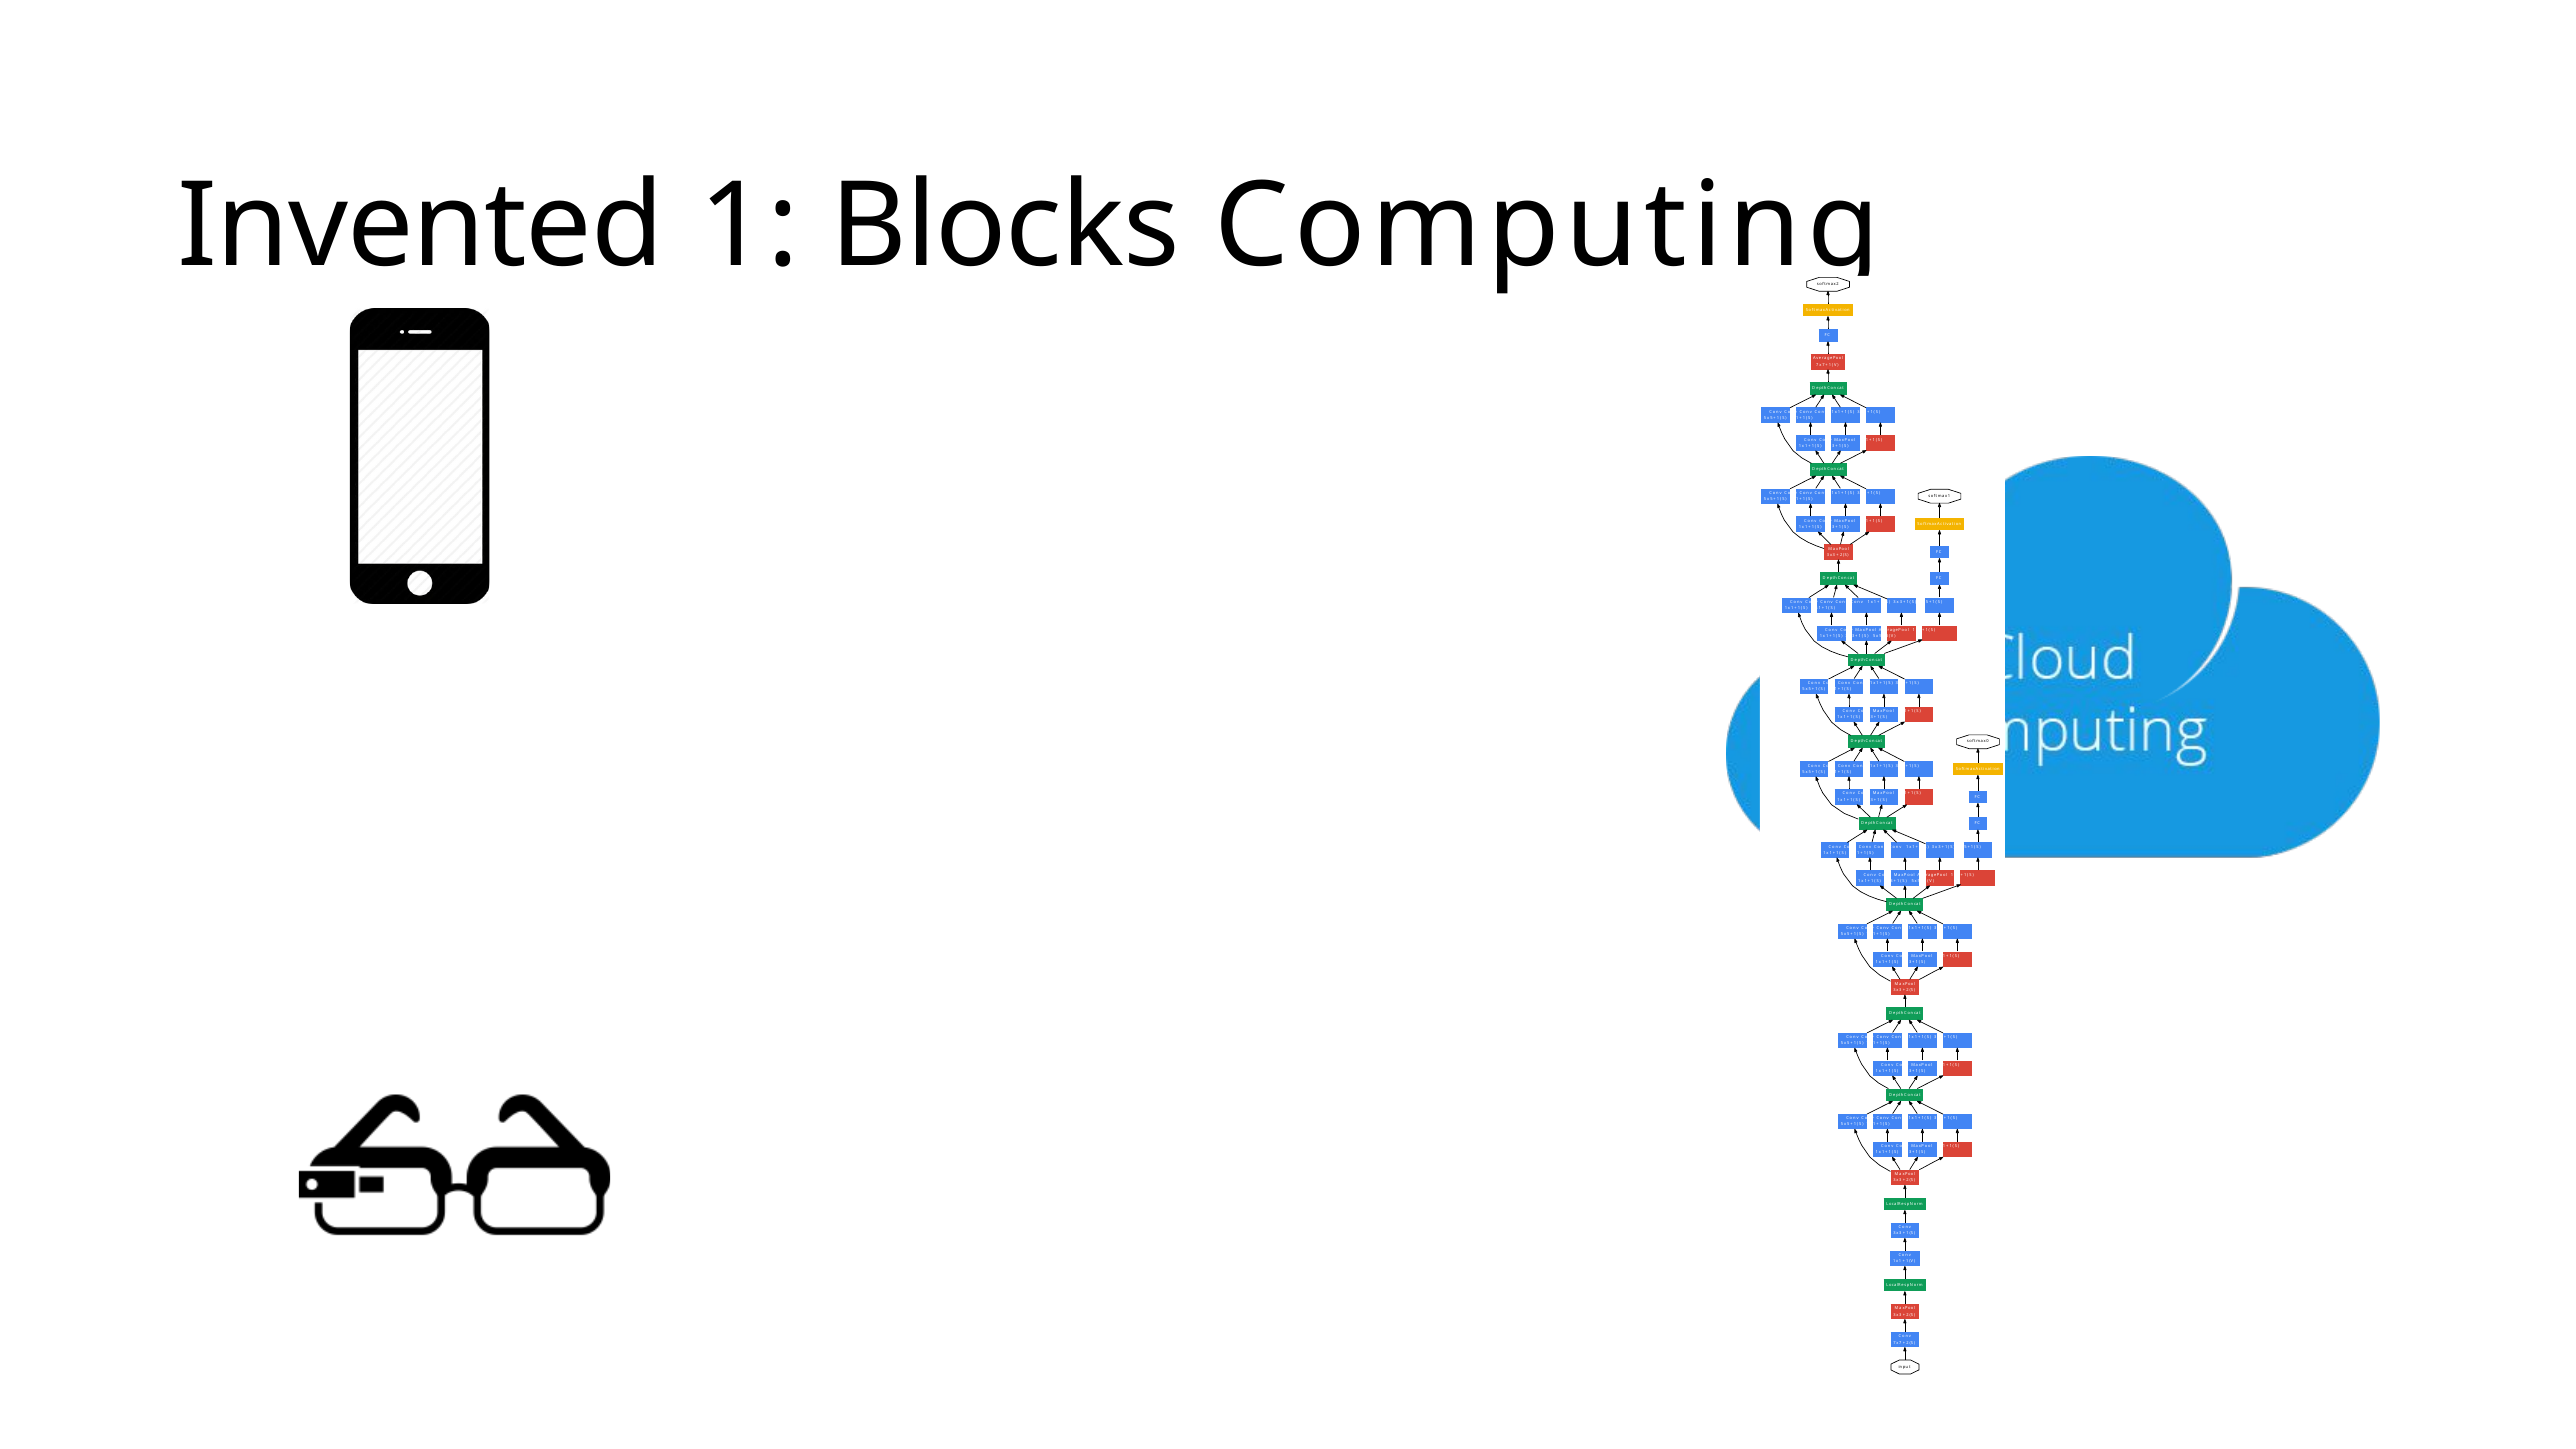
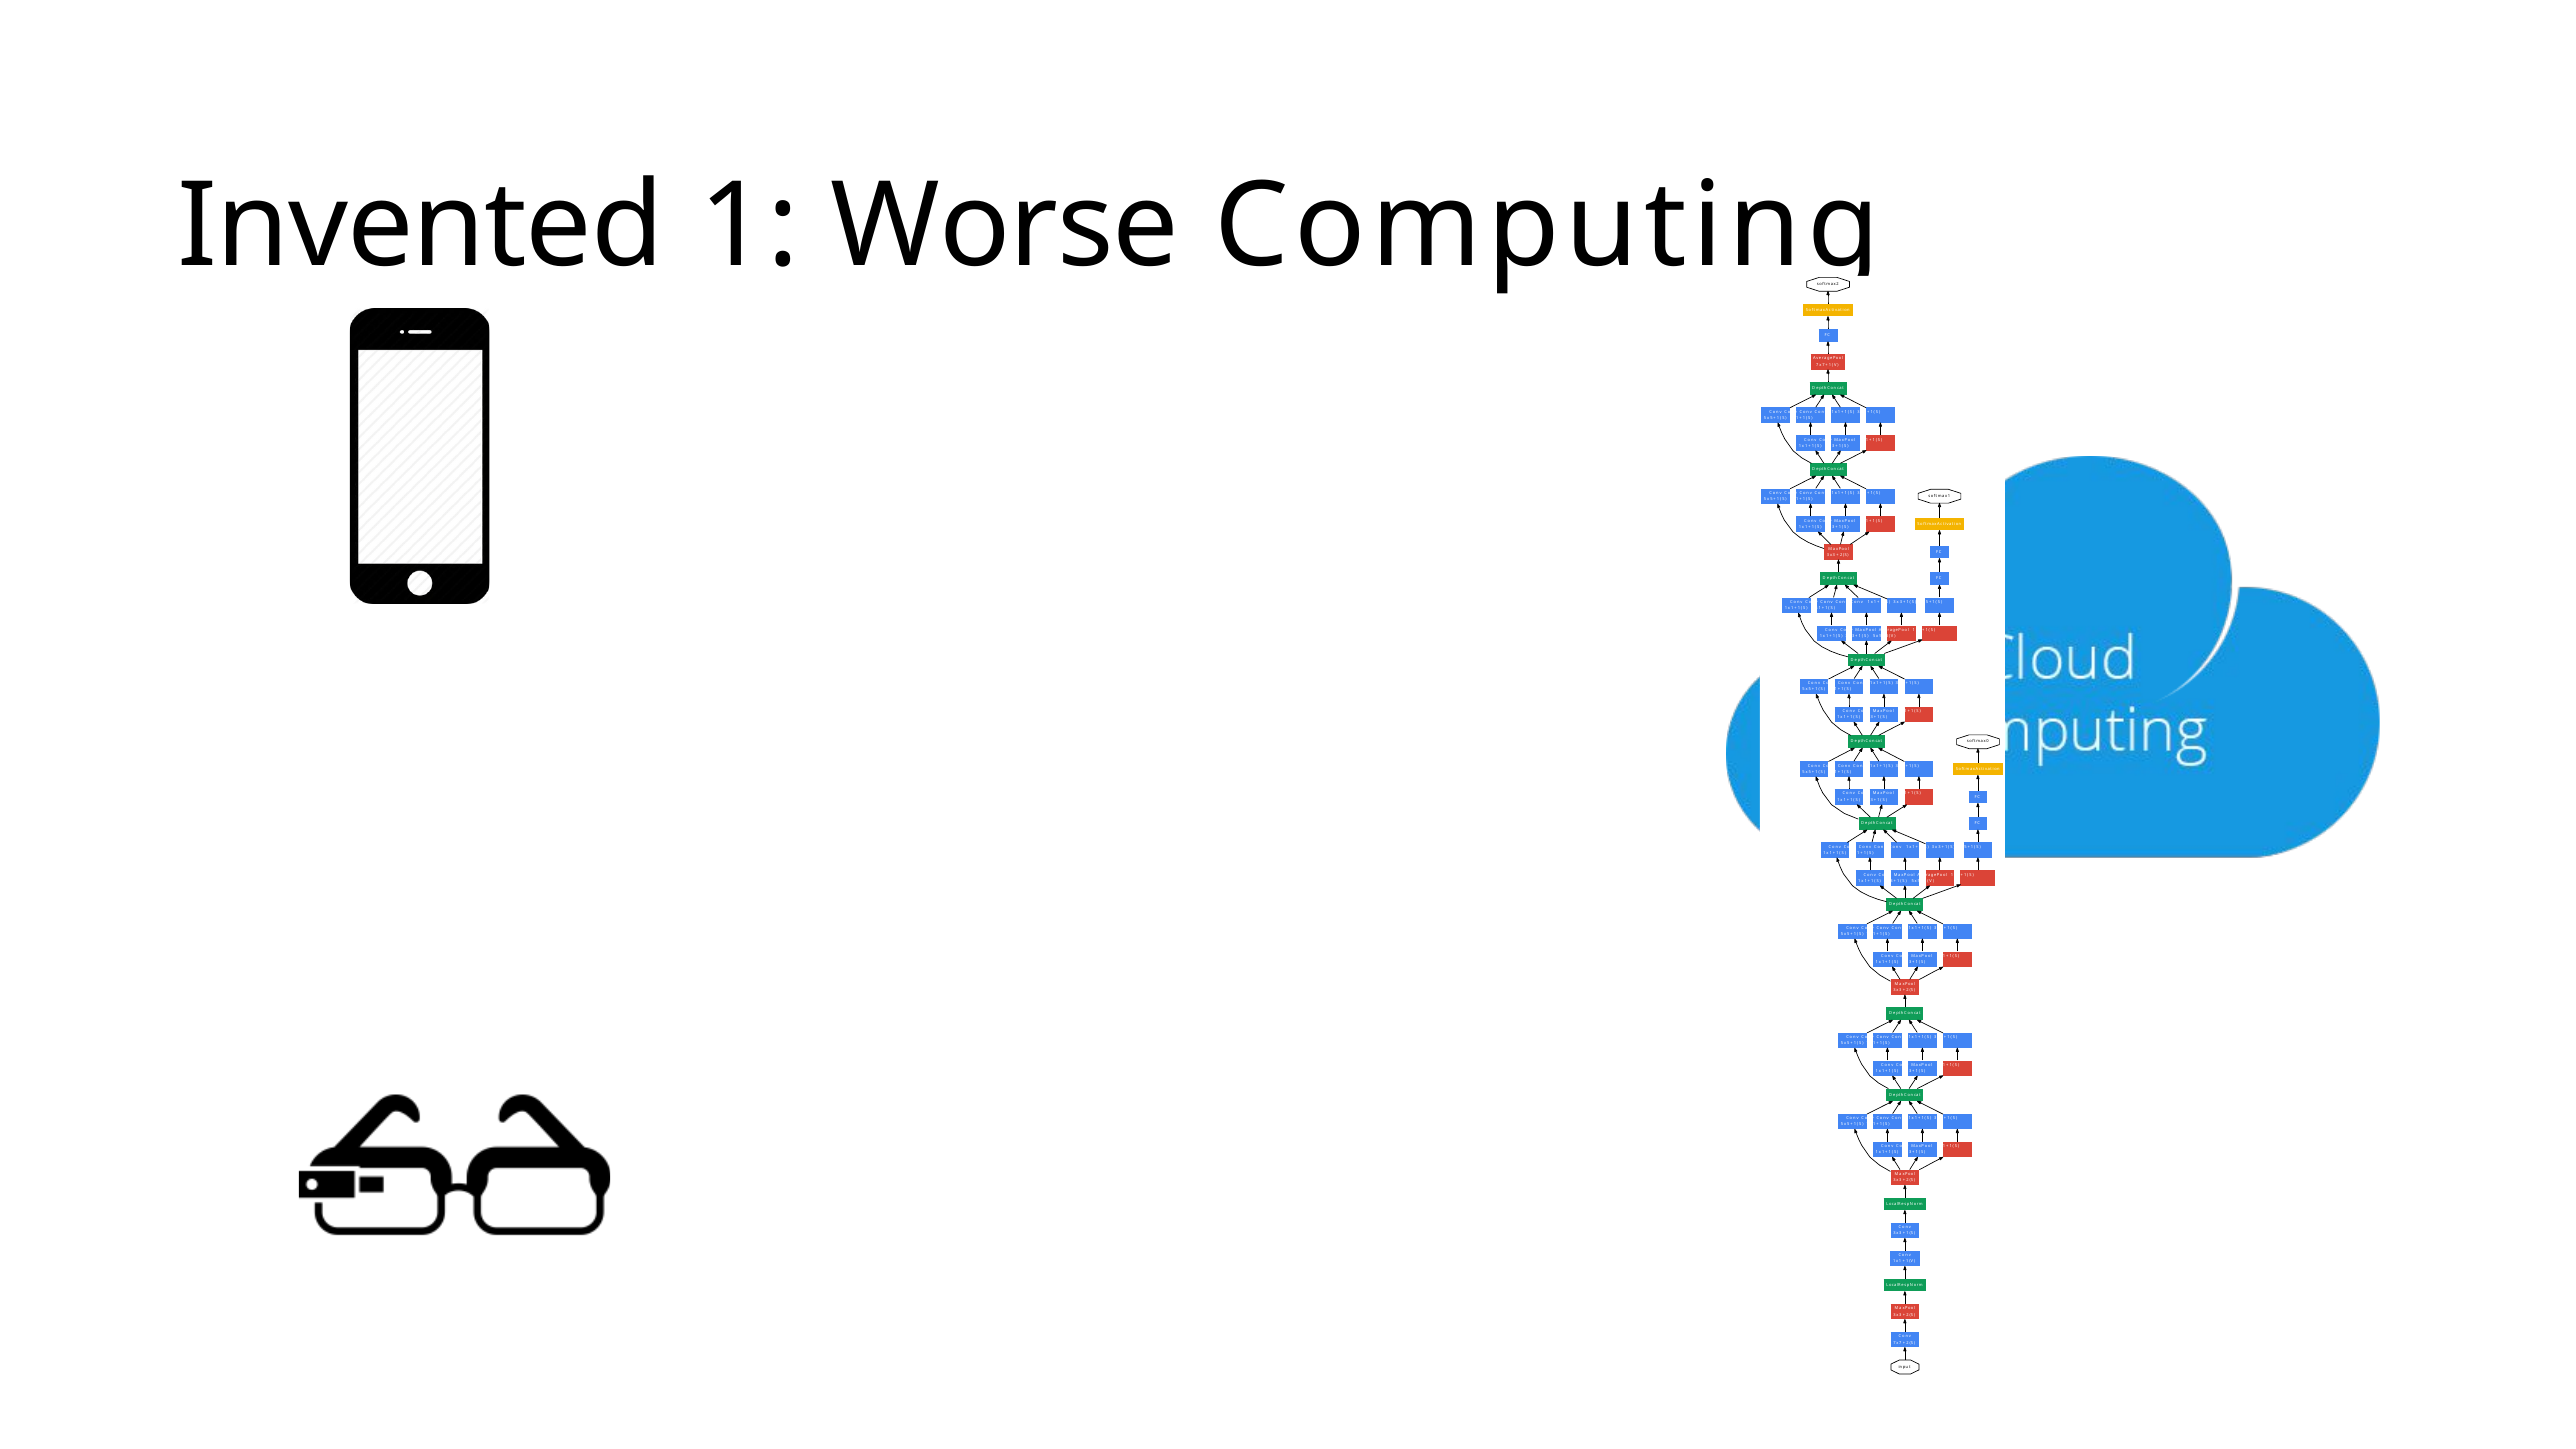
Blocks: Blocks -> Worse
